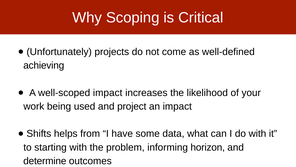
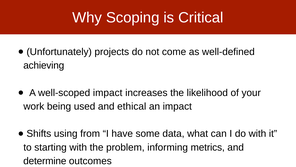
project: project -> ethical
helps: helps -> using
horizon: horizon -> metrics
